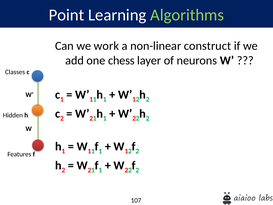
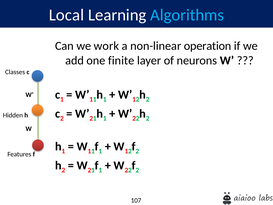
Point: Point -> Local
Algorithms colour: light green -> light blue
construct: construct -> operation
chess: chess -> finite
